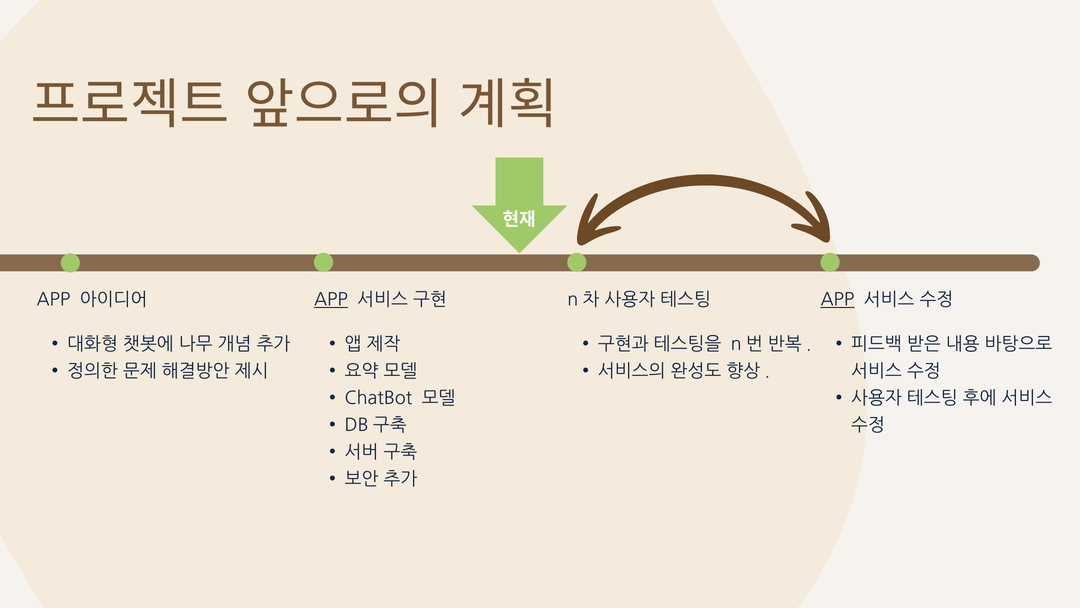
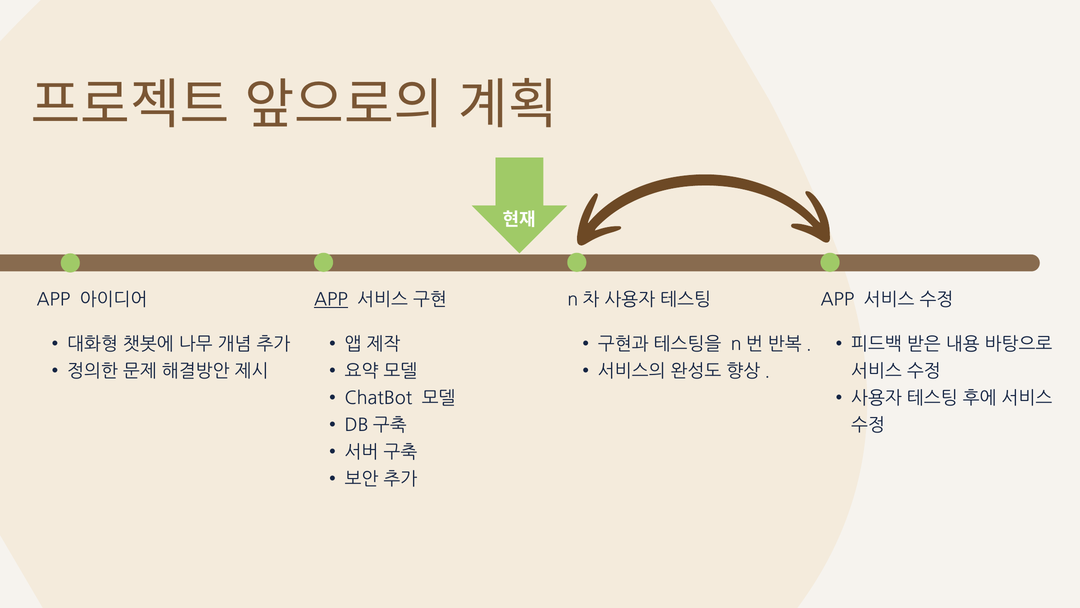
APP at (837, 299) underline: present -> none
